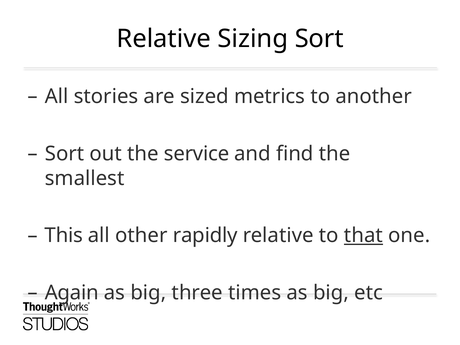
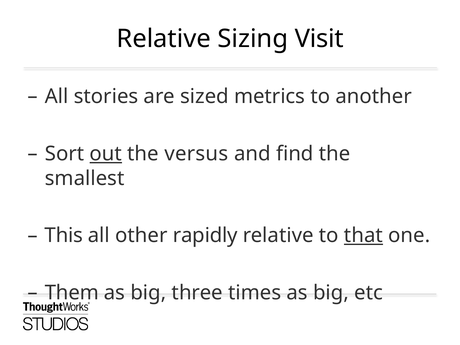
Sizing Sort: Sort -> Visit
out underline: none -> present
service: service -> versus
Again: Again -> Them
